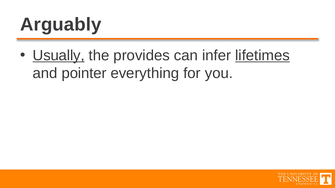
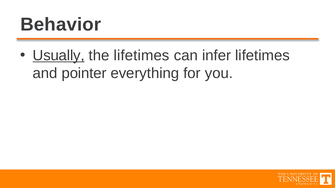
Arguably: Arguably -> Behavior
the provides: provides -> lifetimes
lifetimes at (262, 56) underline: present -> none
